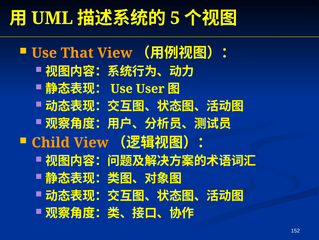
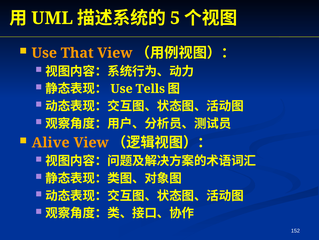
User: User -> Tells
Child: Child -> Alive
